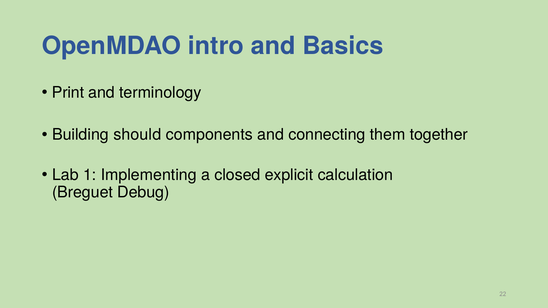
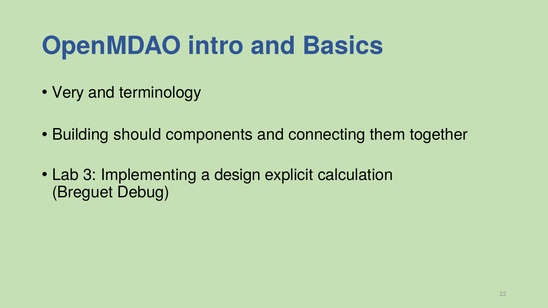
Print: Print -> Very
1: 1 -> 3
closed: closed -> design
